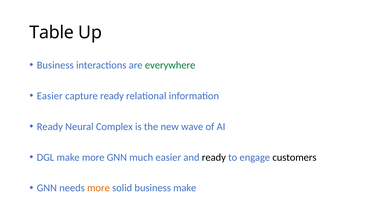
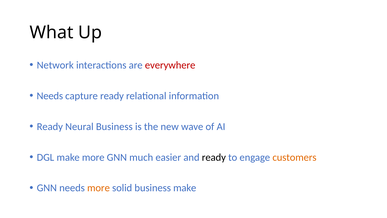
Table: Table -> What
Business at (55, 65): Business -> Network
everywhere colour: green -> red
Easier at (50, 96): Easier -> Needs
Neural Complex: Complex -> Business
customers colour: black -> orange
